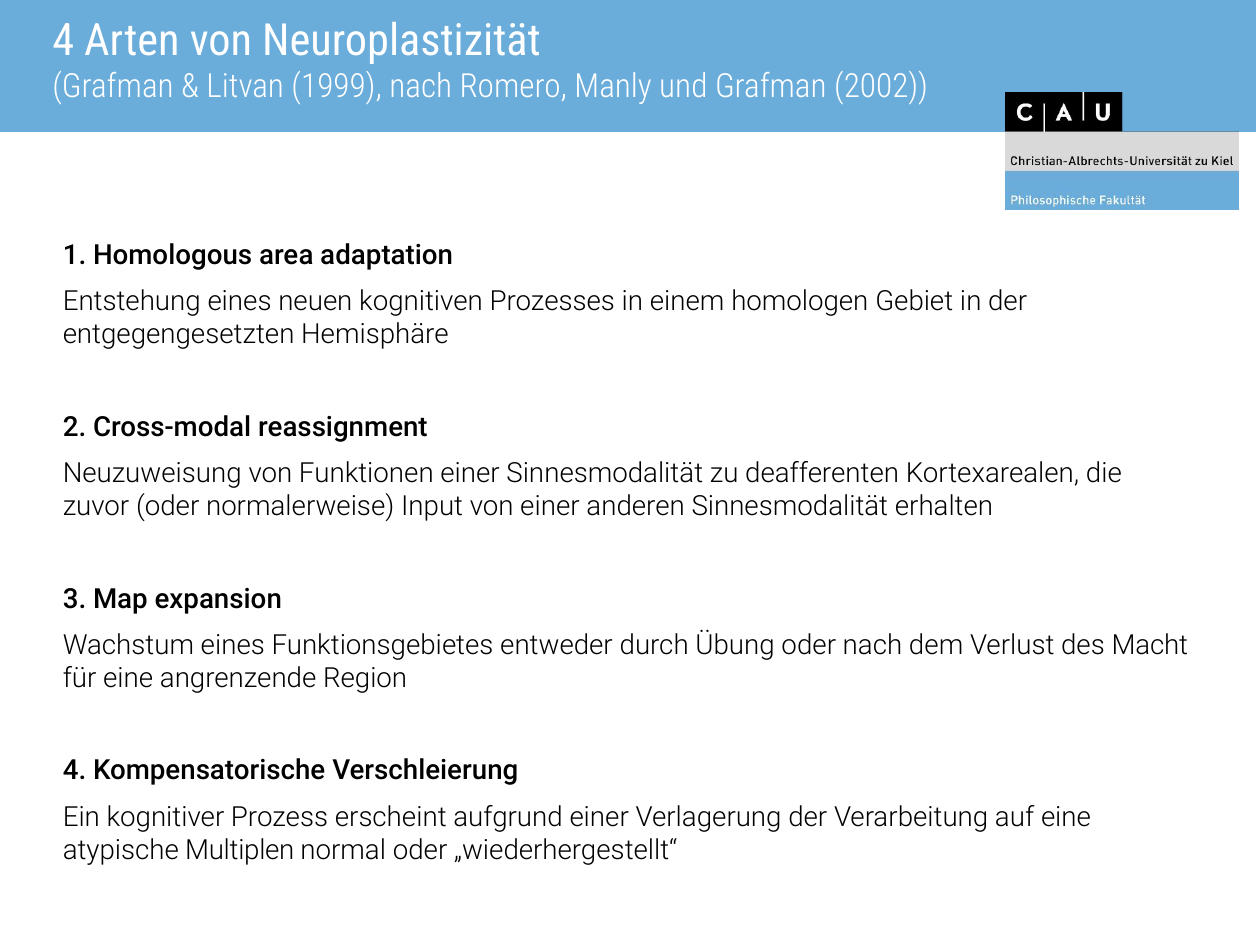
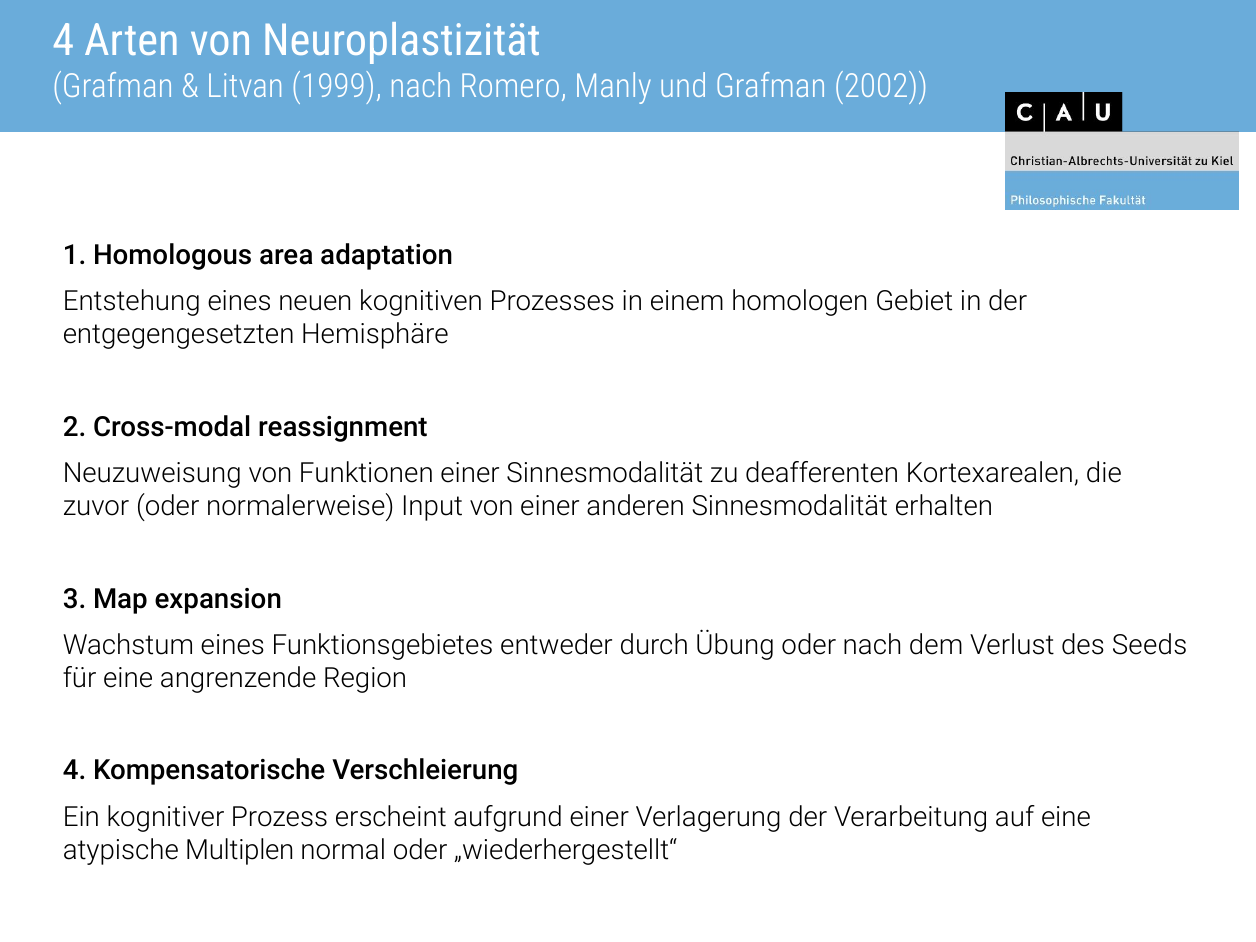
Macht: Macht -> Seeds
